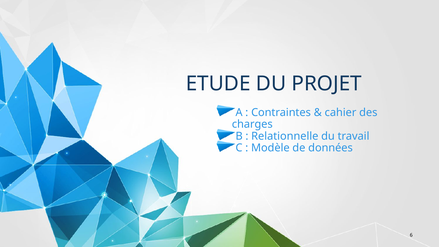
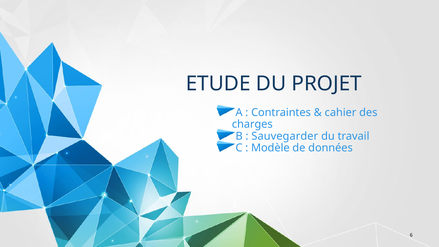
Relationnelle: Relationnelle -> Sauvegarder
